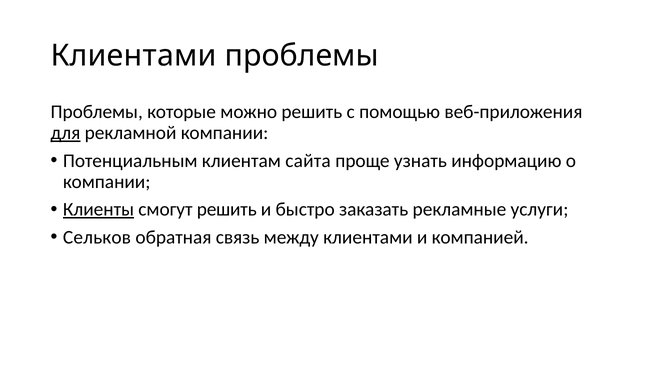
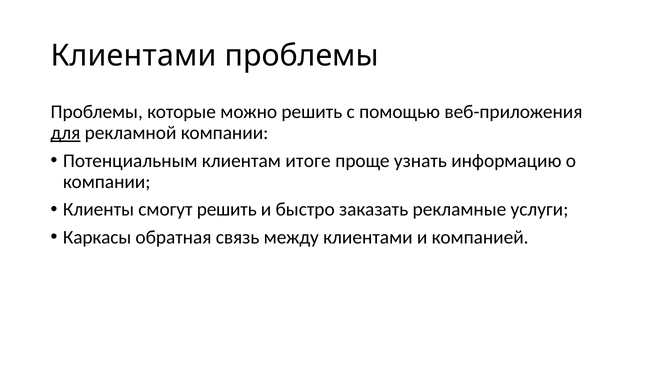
сайта: сайта -> итоге
Клиенты underline: present -> none
Сельков: Сельков -> Каркасы
